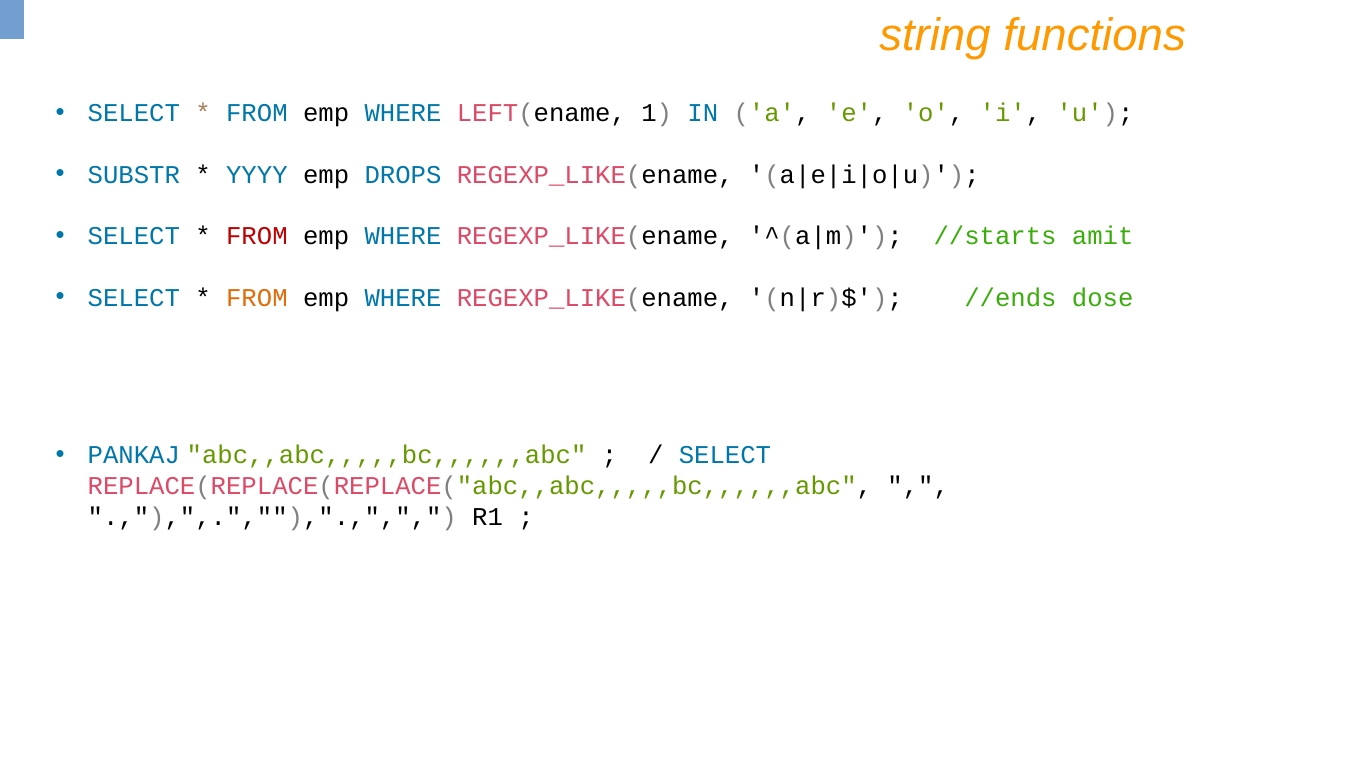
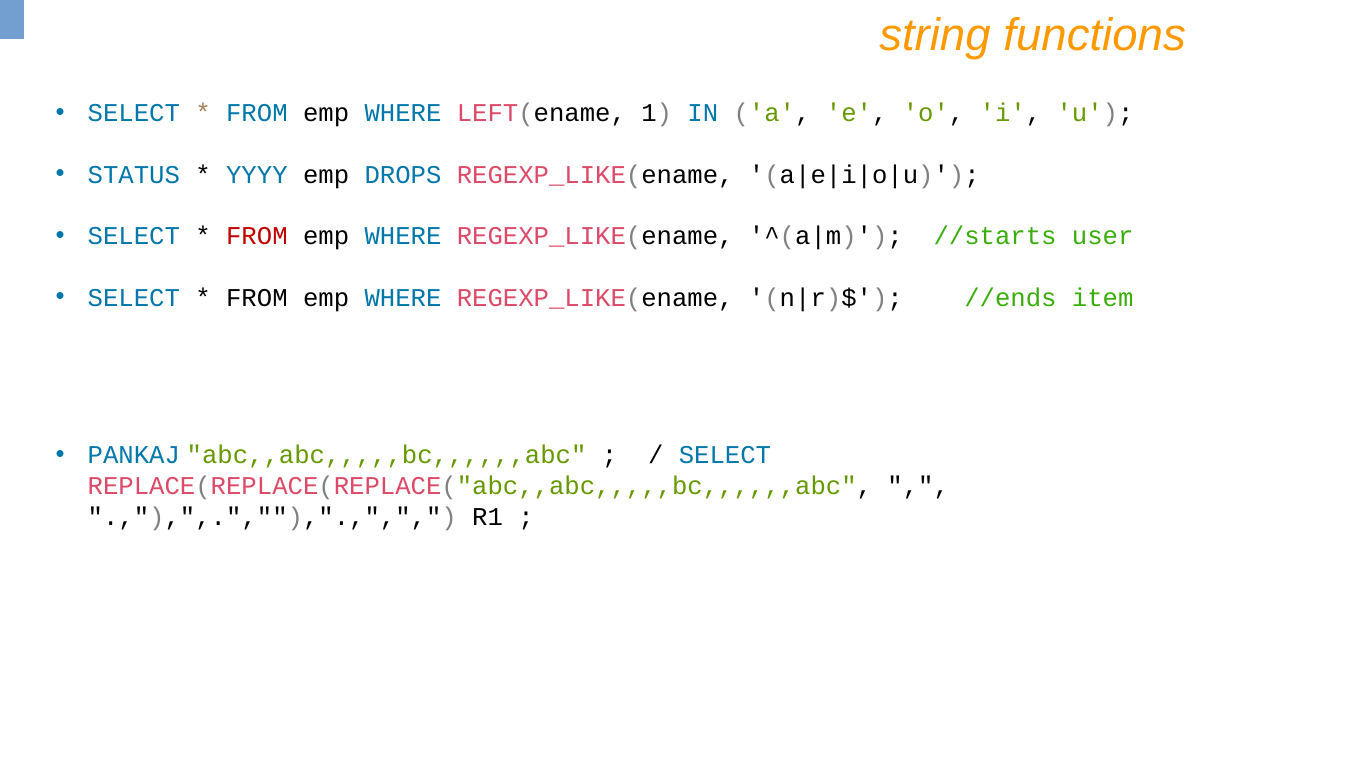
SUBSTR: SUBSTR -> STATUS
amit: amit -> user
FROM at (257, 298) colour: orange -> black
dose: dose -> item
